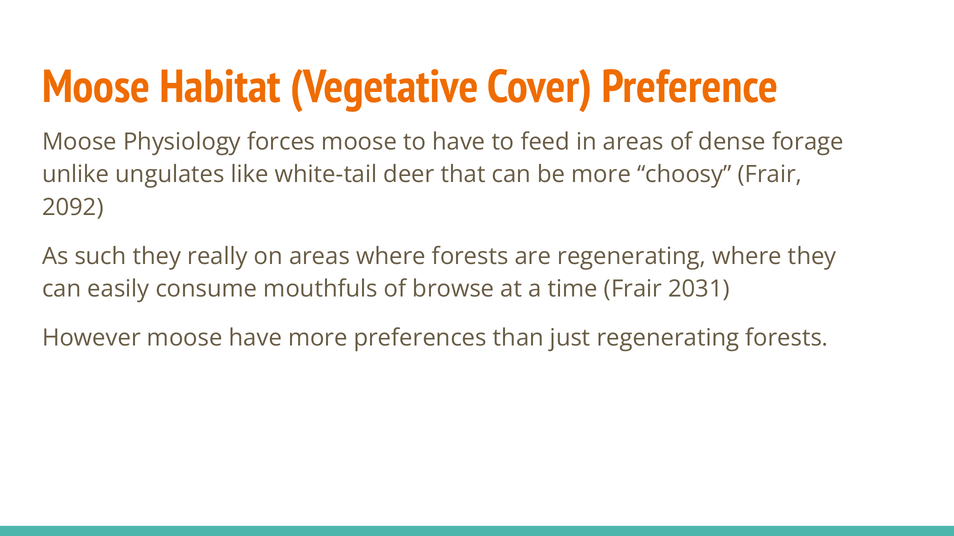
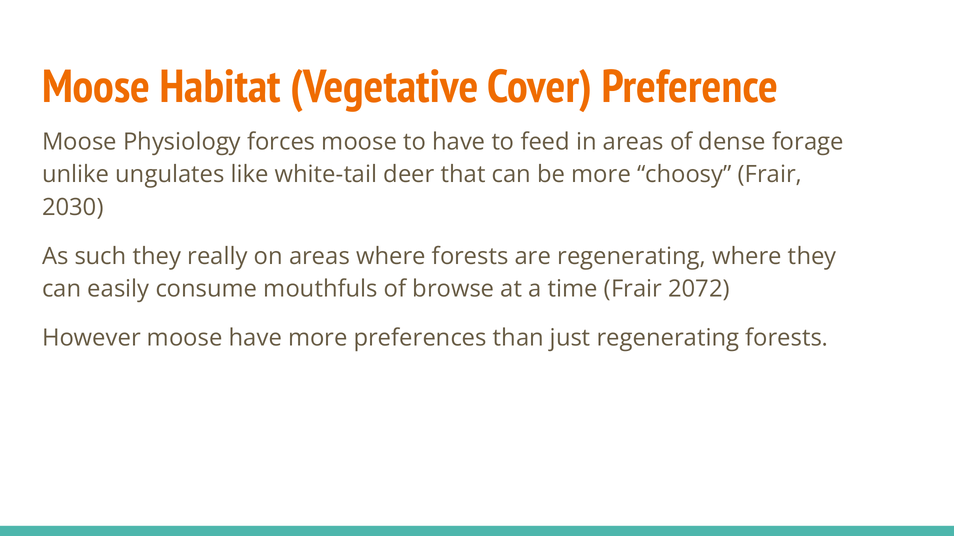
2092: 2092 -> 2030
2031: 2031 -> 2072
